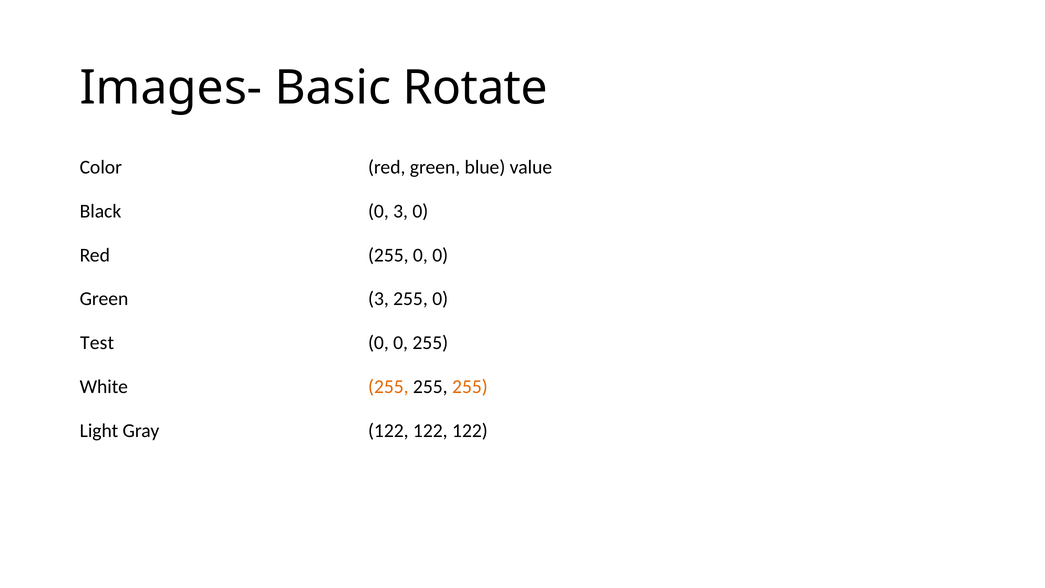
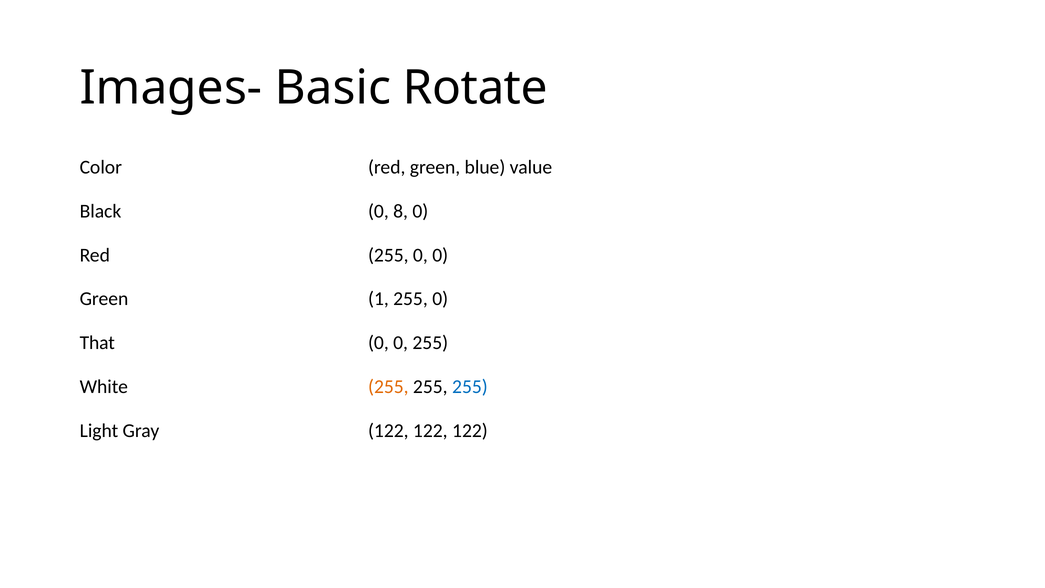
0 3: 3 -> 8
Green 3: 3 -> 1
Test: Test -> That
255 at (470, 387) colour: orange -> blue
